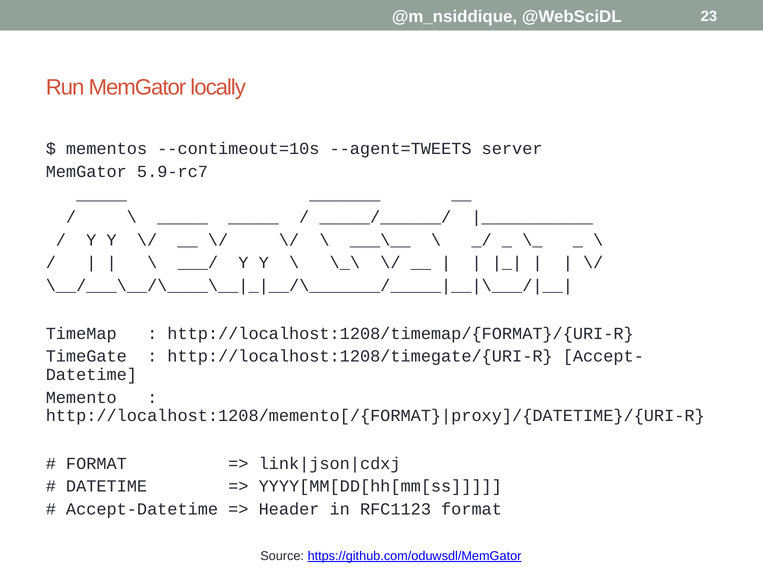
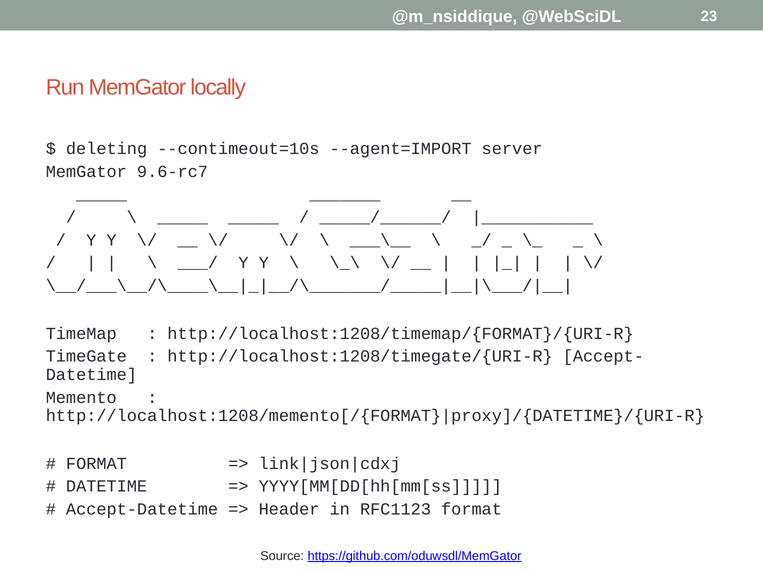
mementos: mementos -> deleting
--agent=TWEETS: --agent=TWEETS -> --agent=IMPORT
5.9-rc7: 5.9-rc7 -> 9.6-rc7
